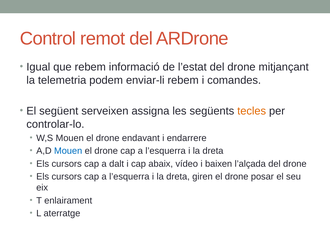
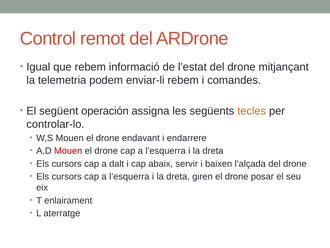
serveixen: serveixen -> operación
Mouen at (68, 151) colour: blue -> red
vídeo: vídeo -> servir
